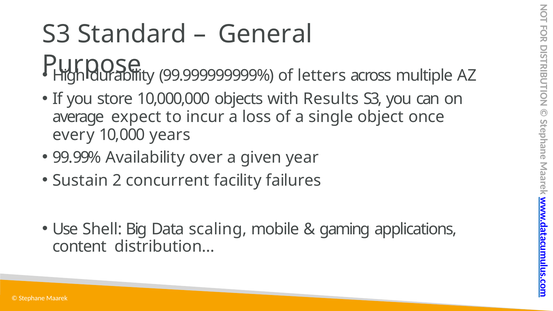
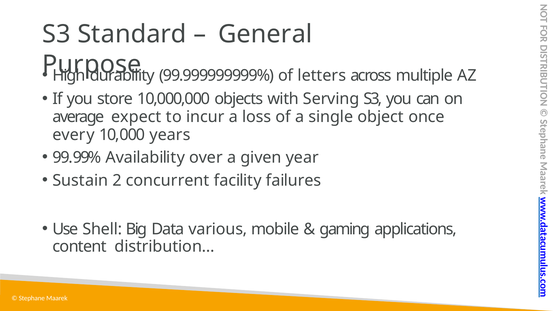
Results: Results -> Serving
scaling: scaling -> various
